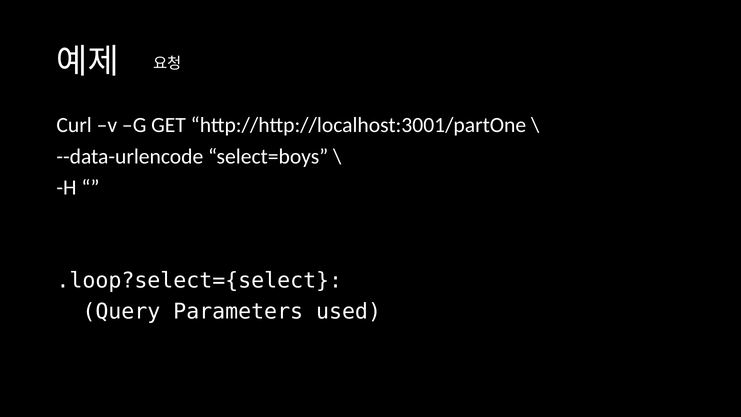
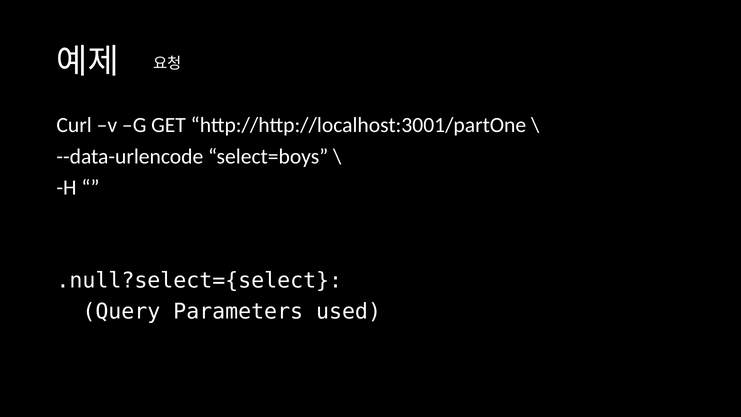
.loop?select={select: .loop?select={select -> .null?select={select
